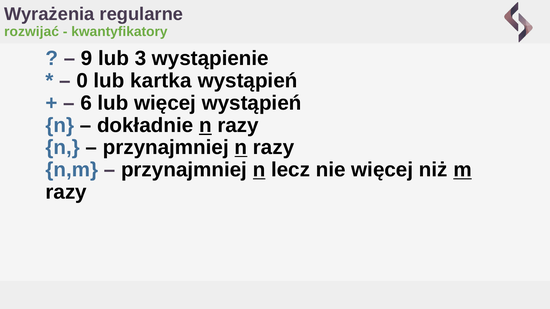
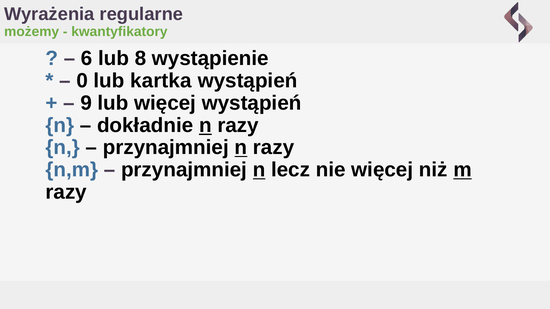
rozwijać: rozwijać -> możemy
9: 9 -> 6
3: 3 -> 8
6: 6 -> 9
